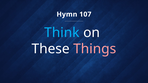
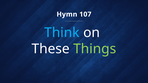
Things colour: pink -> light green
